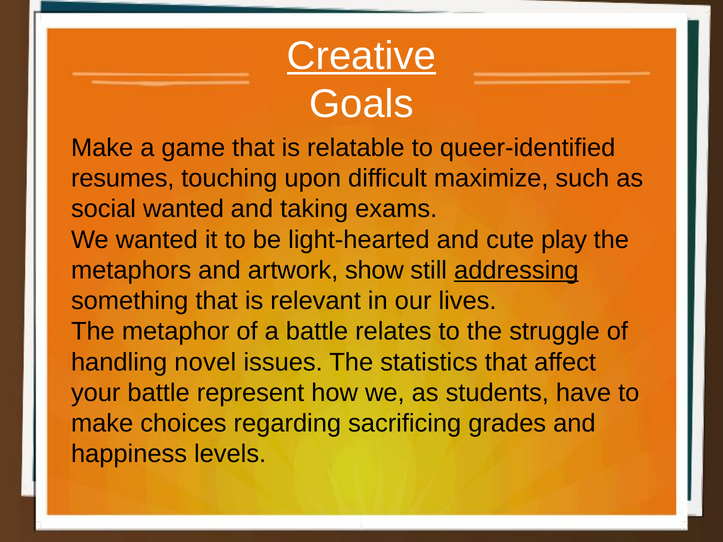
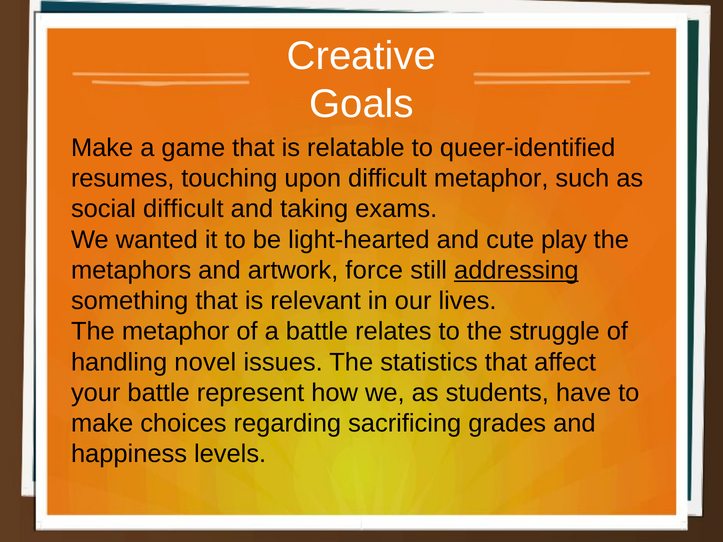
Creative underline: present -> none
difficult maximize: maximize -> metaphor
social wanted: wanted -> difficult
show: show -> force
